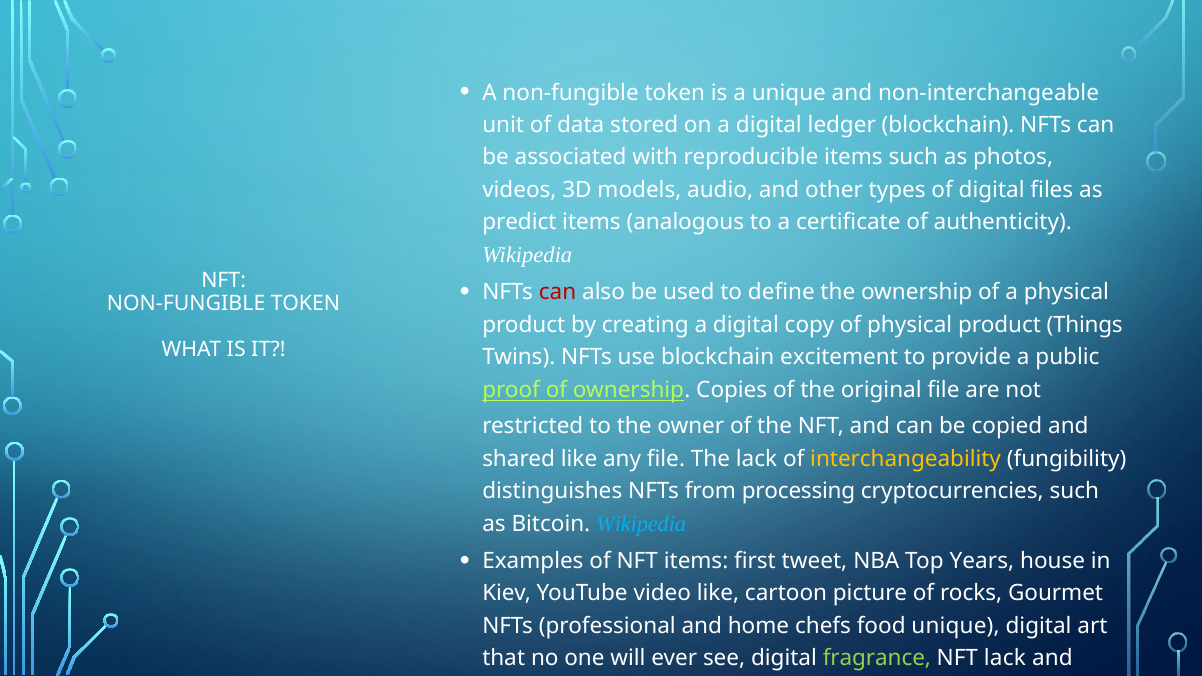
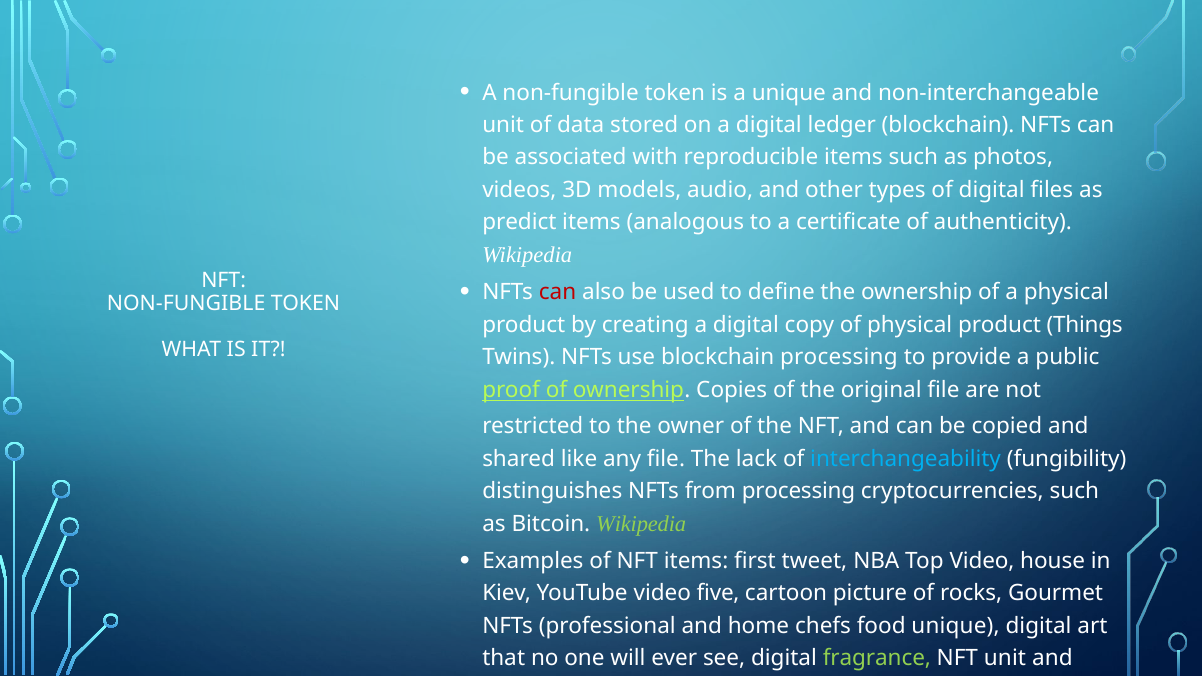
blockchain excitement: excitement -> processing
interchangeability colour: yellow -> light blue
Wikipedia at (641, 524) colour: light blue -> light green
Top Years: Years -> Video
video like: like -> five
NFT lack: lack -> unit
